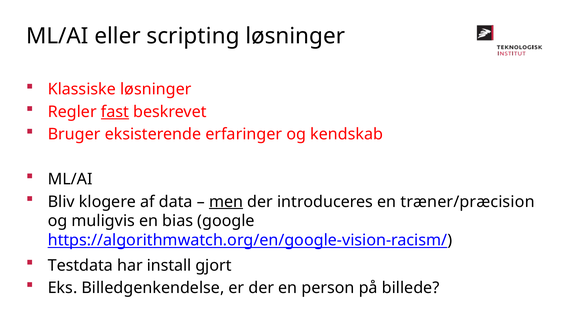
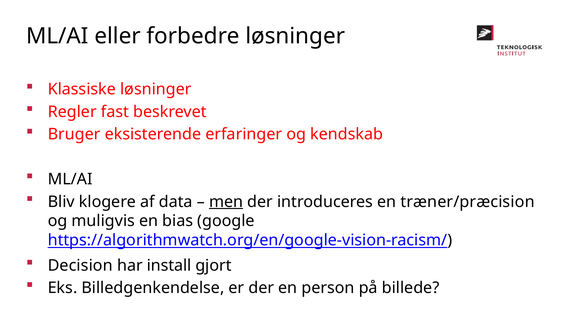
scripting: scripting -> forbedre
fast underline: present -> none
Testdata: Testdata -> Decision
